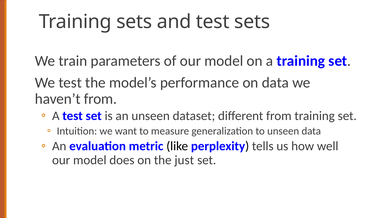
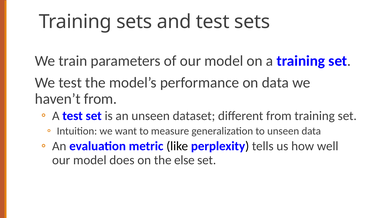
just: just -> else
